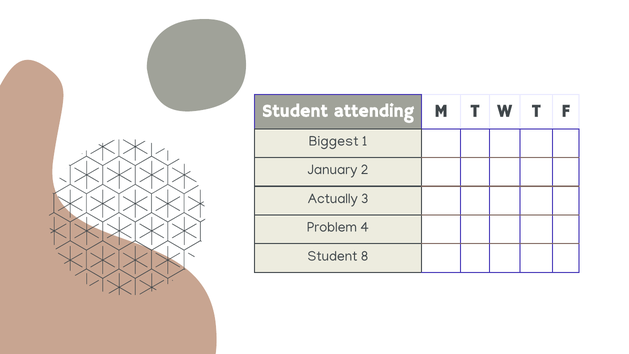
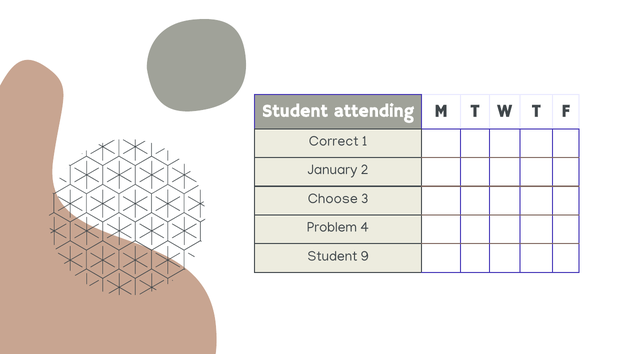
Biggest: Biggest -> Correct
Actually: Actually -> Choose
8: 8 -> 9
